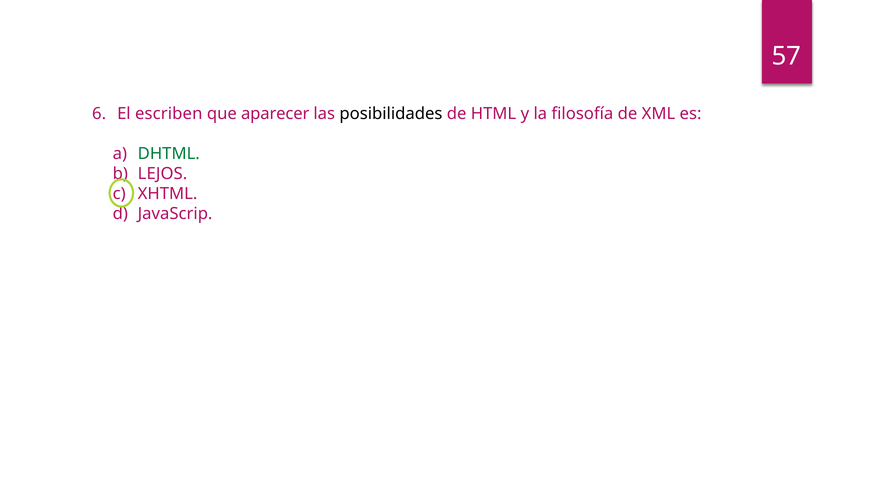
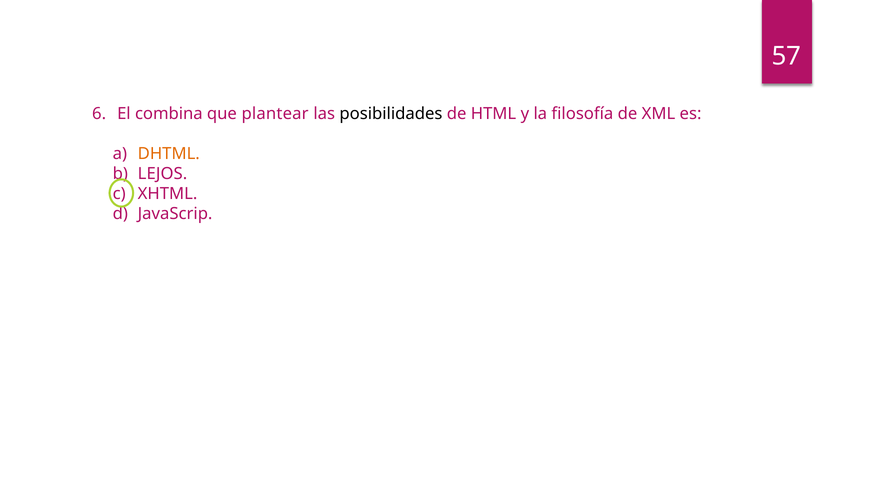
escriben: escriben -> combina
aparecer: aparecer -> plantear
DHTML colour: green -> orange
